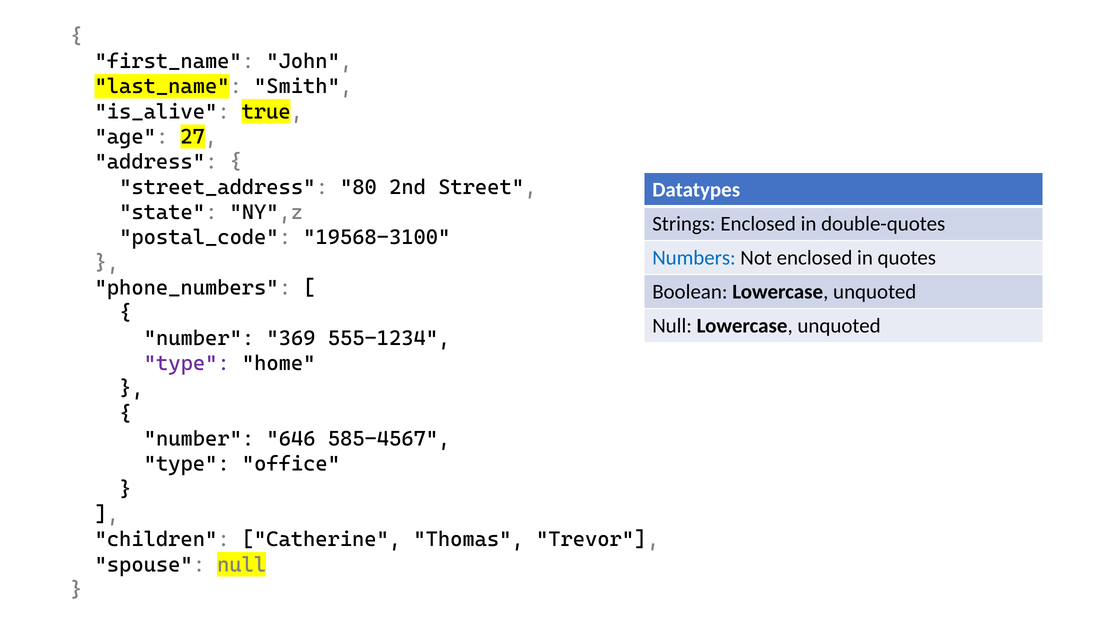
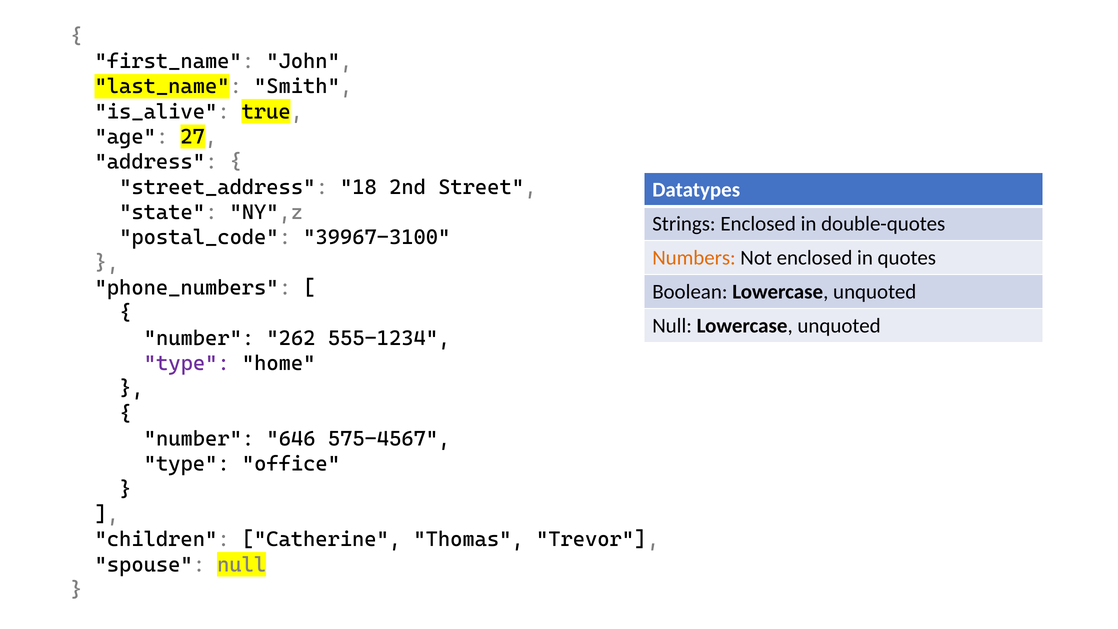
80: 80 -> 18
19568-3100: 19568-3100 -> 39967-3100
Numbers colour: blue -> orange
369: 369 -> 262
585-4567: 585-4567 -> 575-4567
